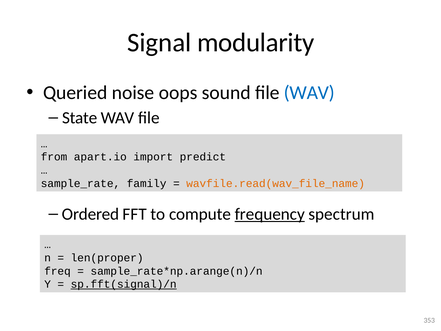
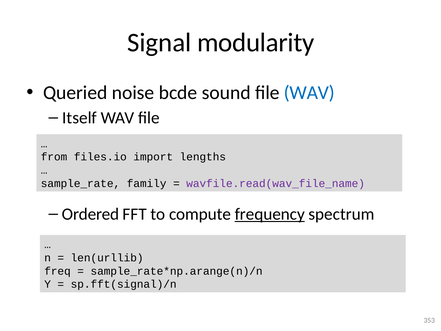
oops: oops -> bcde
State: State -> Itself
apart.io: apart.io -> files.io
predict: predict -> lengths
wavfile.read(wav_file_name colour: orange -> purple
len(proper: len(proper -> len(urllib
sp.fft(signal)/n underline: present -> none
